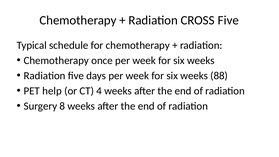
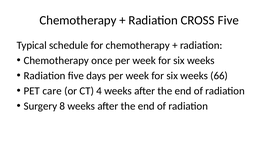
88: 88 -> 66
help: help -> care
